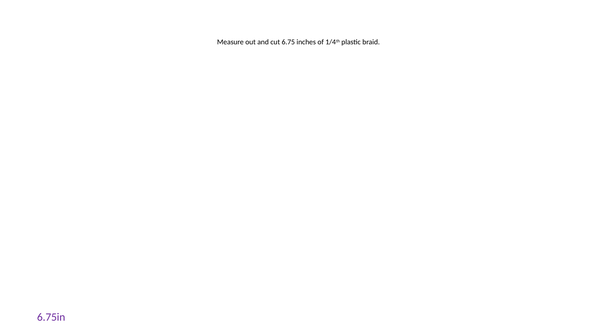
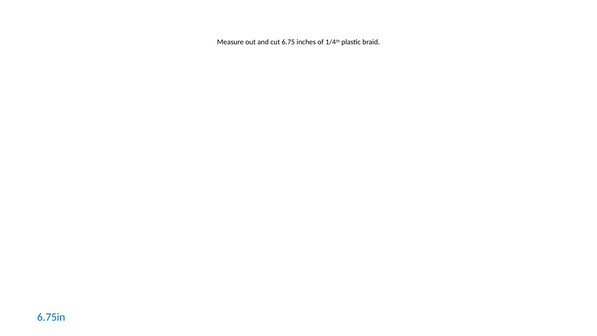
6.75in colour: purple -> blue
